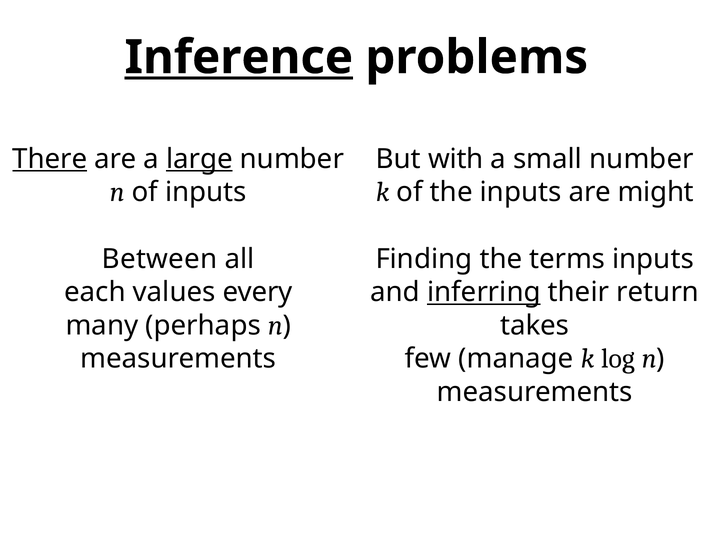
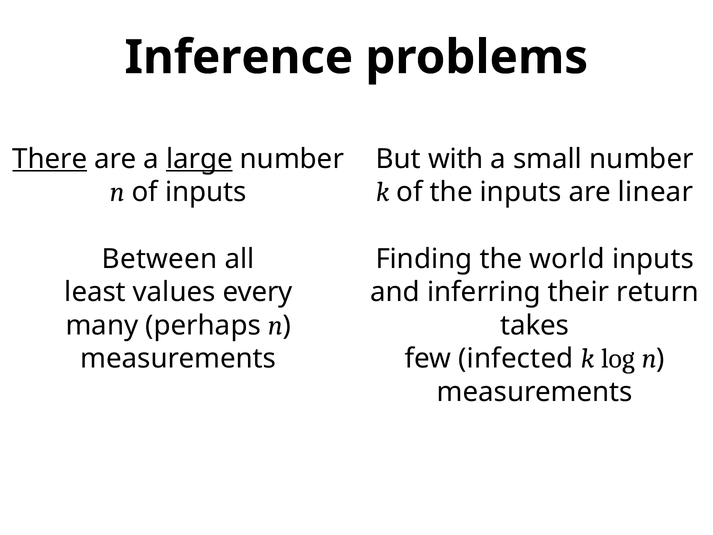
Inference underline: present -> none
might: might -> linear
terms: terms -> world
each: each -> least
inferring underline: present -> none
manage: manage -> infected
